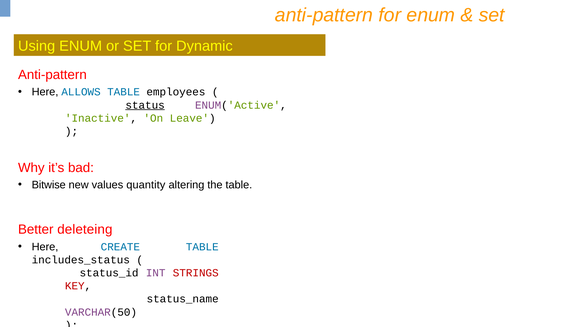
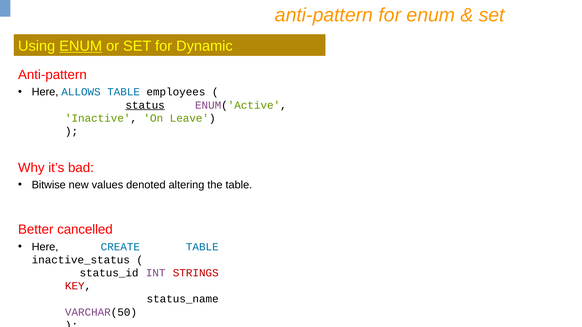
ENUM at (81, 46) underline: none -> present
quantity: quantity -> denoted
deleteing: deleteing -> cancelled
includes_status: includes_status -> inactive_status
